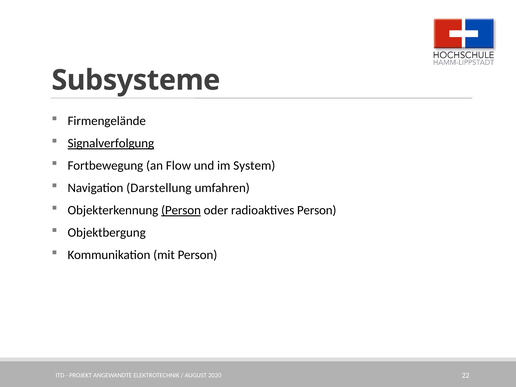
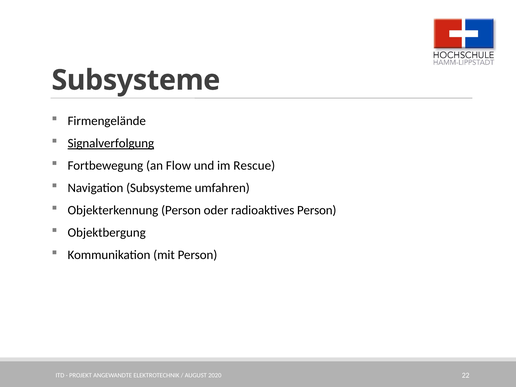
System: System -> Rescue
Navigation Darstellung: Darstellung -> Subsysteme
Person at (181, 210) underline: present -> none
